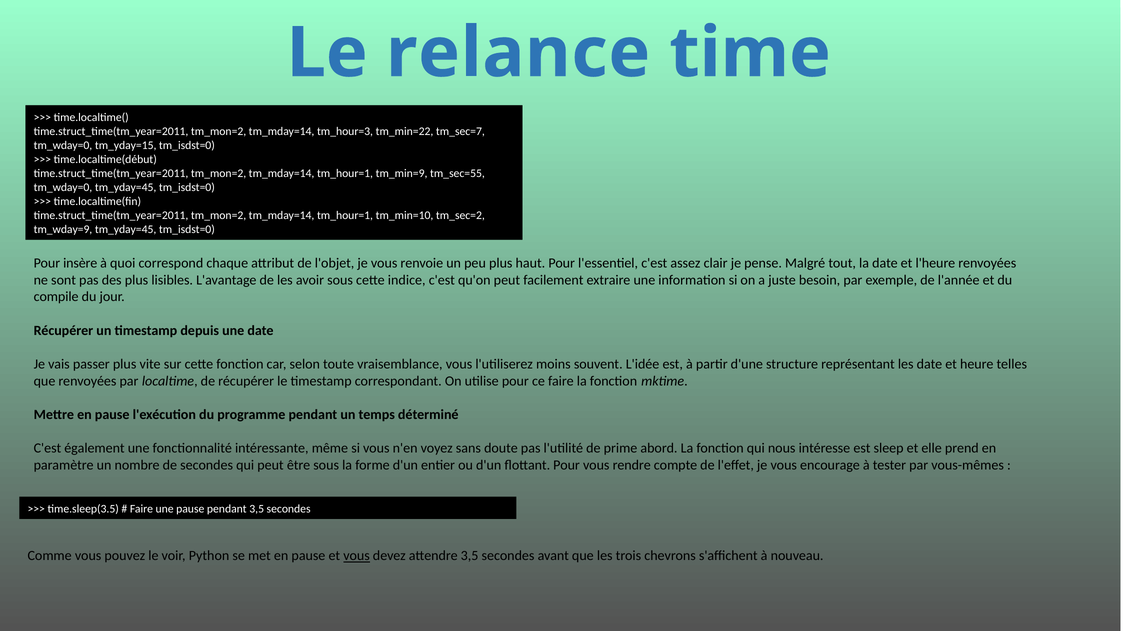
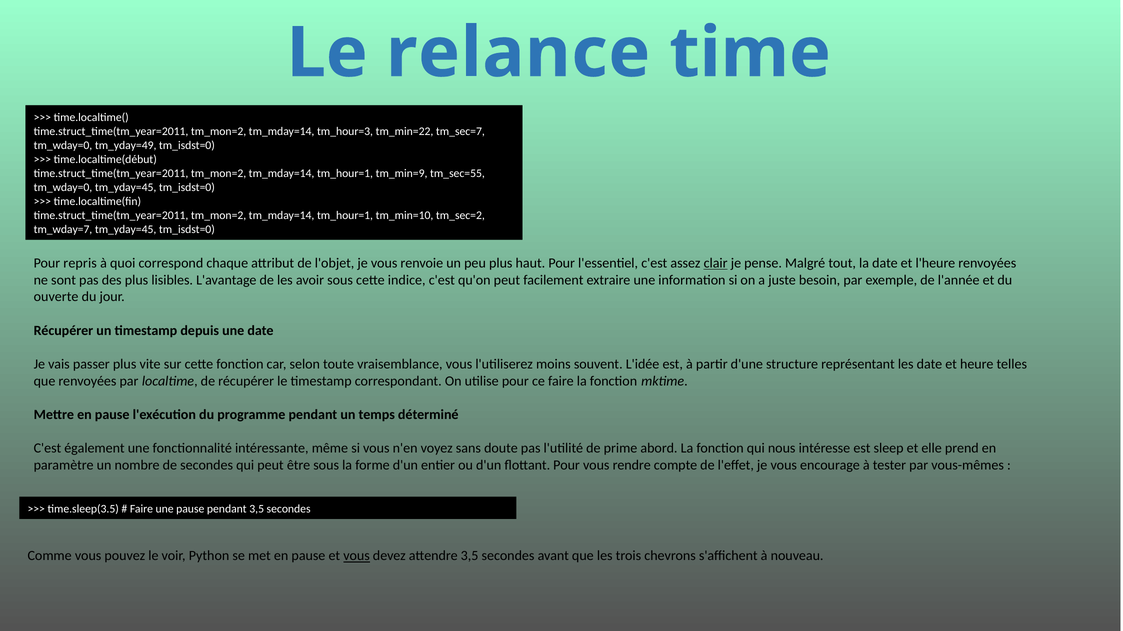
tm_yday=15: tm_yday=15 -> tm_yday=49
tm_wday=9: tm_wday=9 -> tm_wday=7
insère: insère -> repris
clair underline: none -> present
compile: compile -> ouverte
